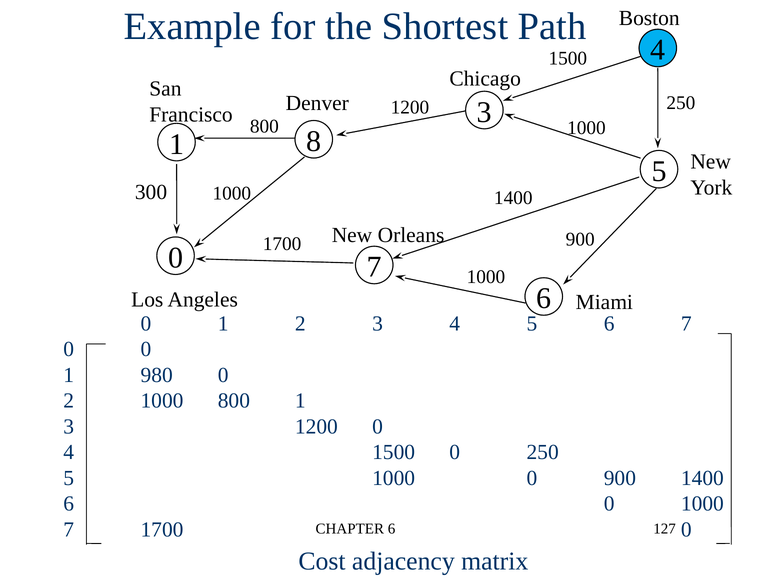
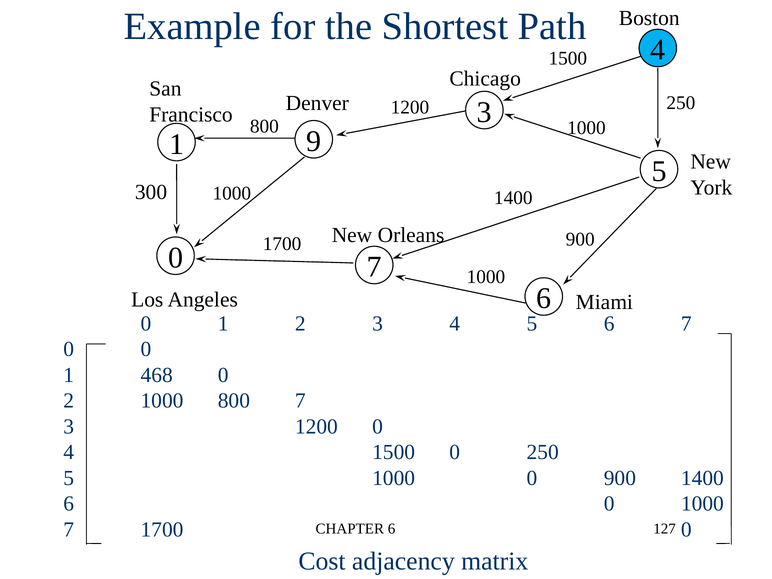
8: 8 -> 9
980: 980 -> 468
800 1: 1 -> 7
